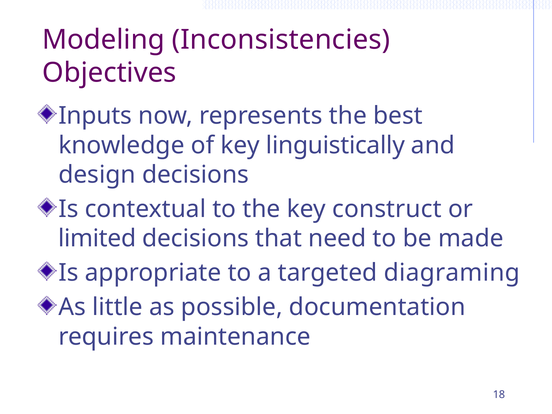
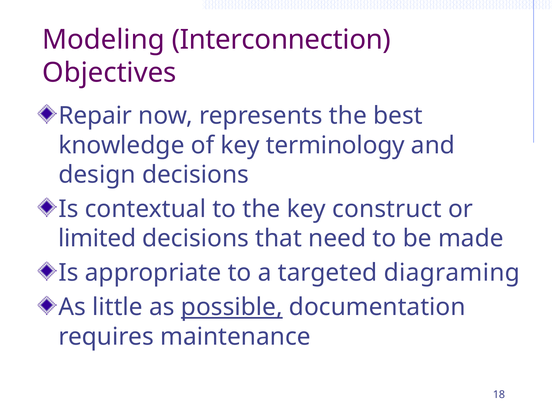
Inconsistencies: Inconsistencies -> Interconnection
Inputs: Inputs -> Repair
linguistically: linguistically -> terminology
possible underline: none -> present
